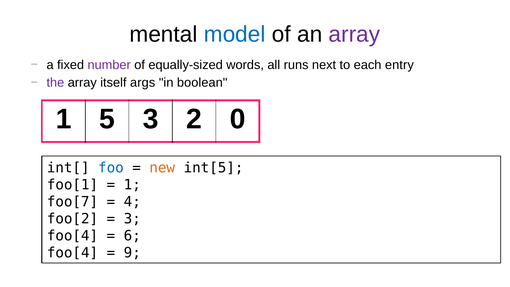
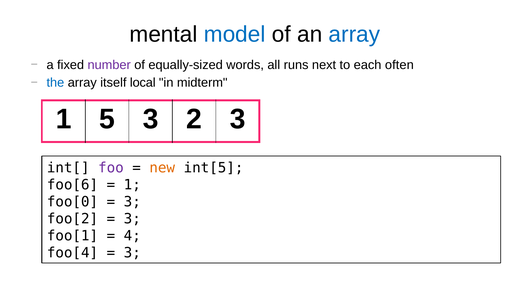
array at (354, 34) colour: purple -> blue
entry: entry -> often
the colour: purple -> blue
args: args -> local
boolean: boolean -> midterm
2 0: 0 -> 3
foo colour: blue -> purple
foo[1: foo[1 -> foo[6
foo[7: foo[7 -> foo[0
4 at (132, 202): 4 -> 3
foo[4 at (72, 236): foo[4 -> foo[1
6: 6 -> 4
9 at (132, 253): 9 -> 3
